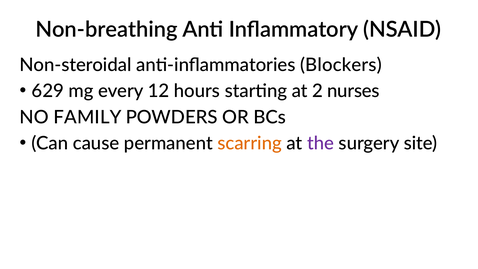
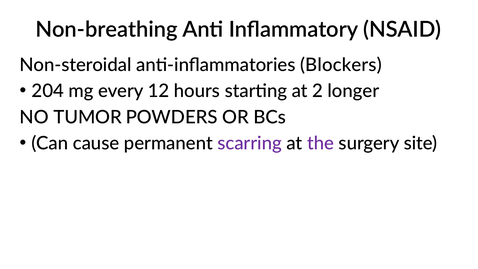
629: 629 -> 204
nurses: nurses -> longer
FAMILY: FAMILY -> TUMOR
scarring colour: orange -> purple
